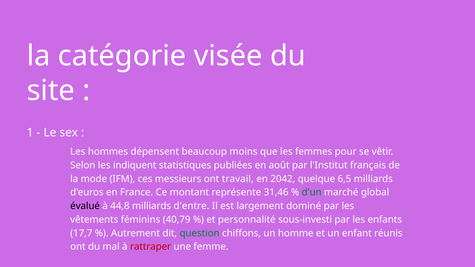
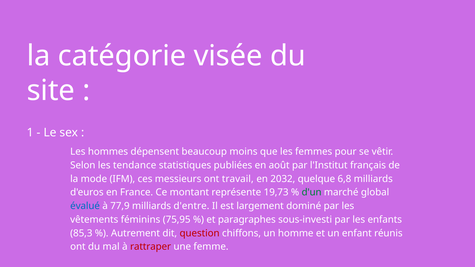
indiquent: indiquent -> tendance
2042: 2042 -> 2032
6,5: 6,5 -> 6,8
31,46: 31,46 -> 19,73
évalué colour: black -> blue
44,8: 44,8 -> 77,9
40,79: 40,79 -> 75,95
personnalité: personnalité -> paragraphes
17,7: 17,7 -> 85,3
question colour: green -> red
